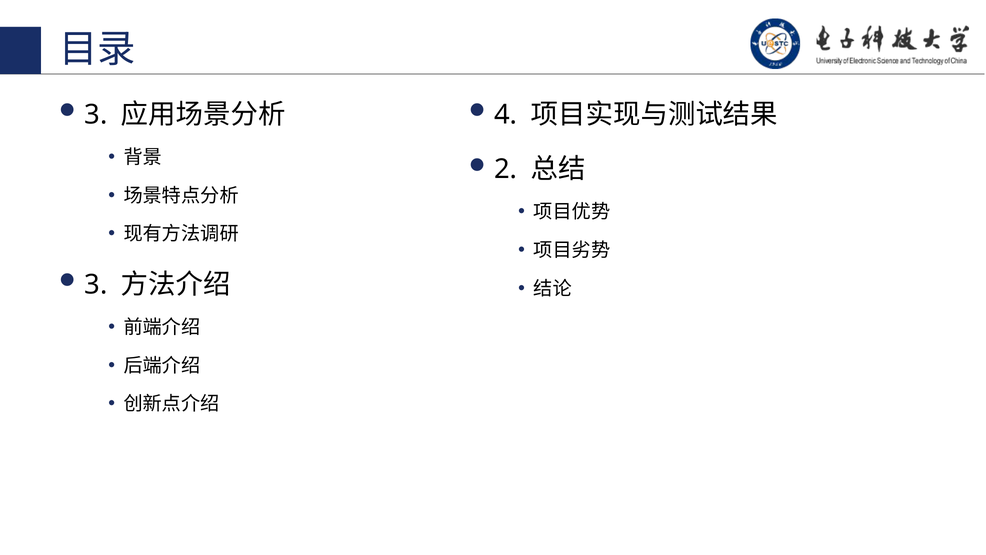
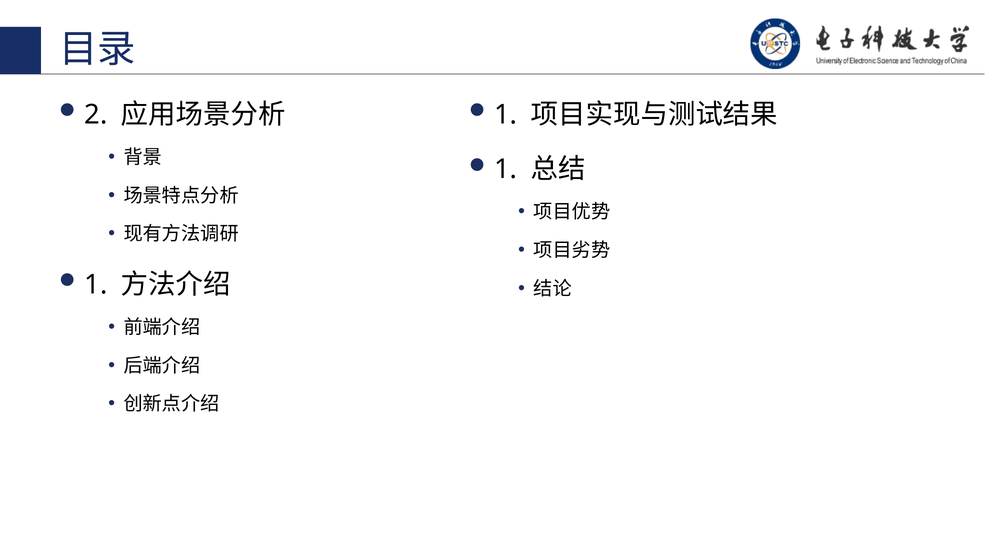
3 at (96, 115): 3 -> 2
4 at (506, 115): 4 -> 1
2 at (506, 169): 2 -> 1
3 at (96, 284): 3 -> 1
